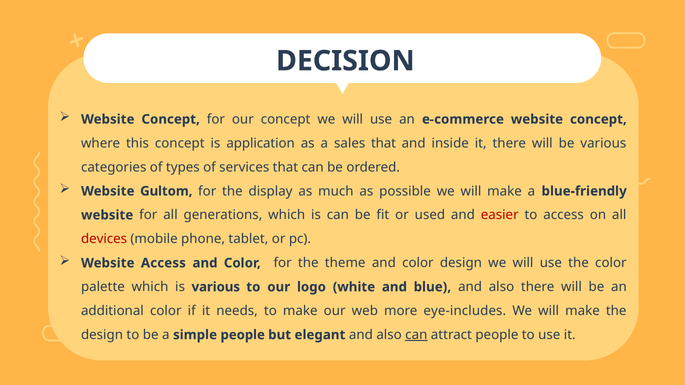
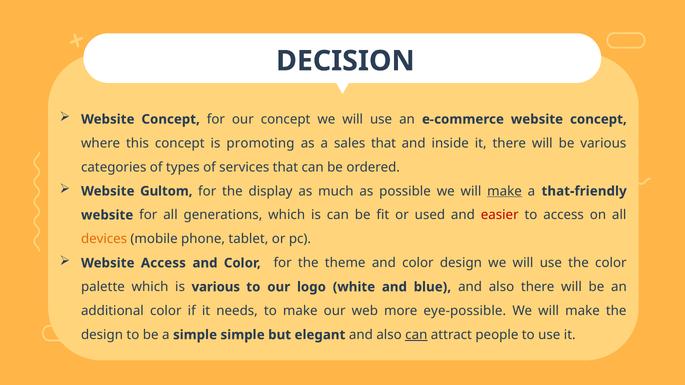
application: application -> promoting
make at (505, 191) underline: none -> present
blue-friendly: blue-friendly -> that-friendly
devices colour: red -> orange
eye-includes: eye-includes -> eye-possible
simple people: people -> simple
